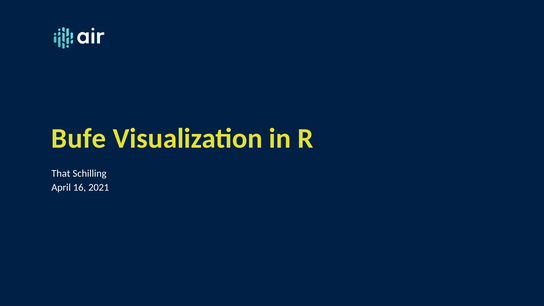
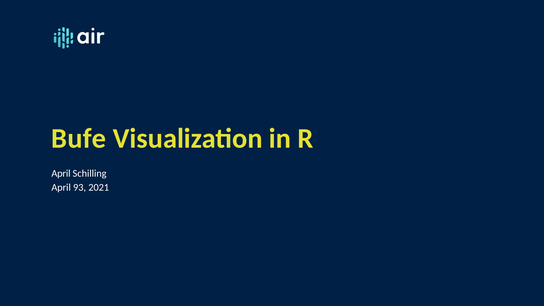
That at (61, 173): That -> April
16: 16 -> 93
